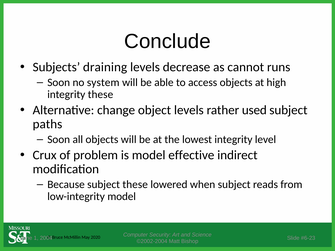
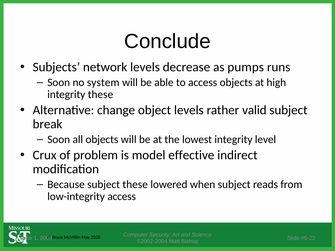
draining: draining -> network
cannot: cannot -> pumps
used: used -> valid
paths: paths -> break
low-integrity model: model -> access
